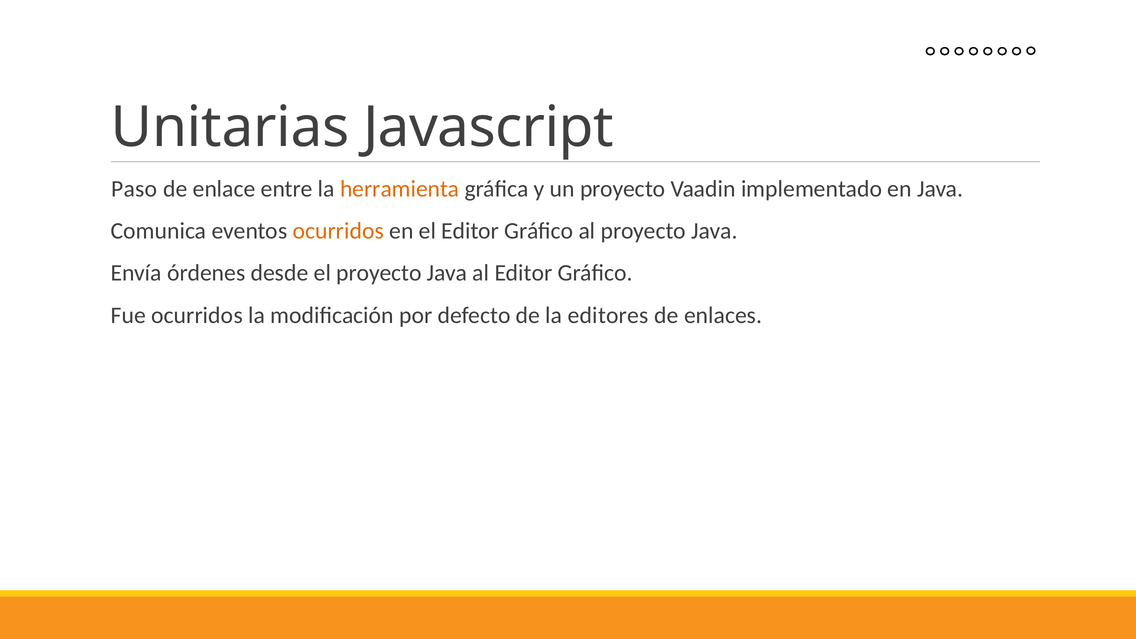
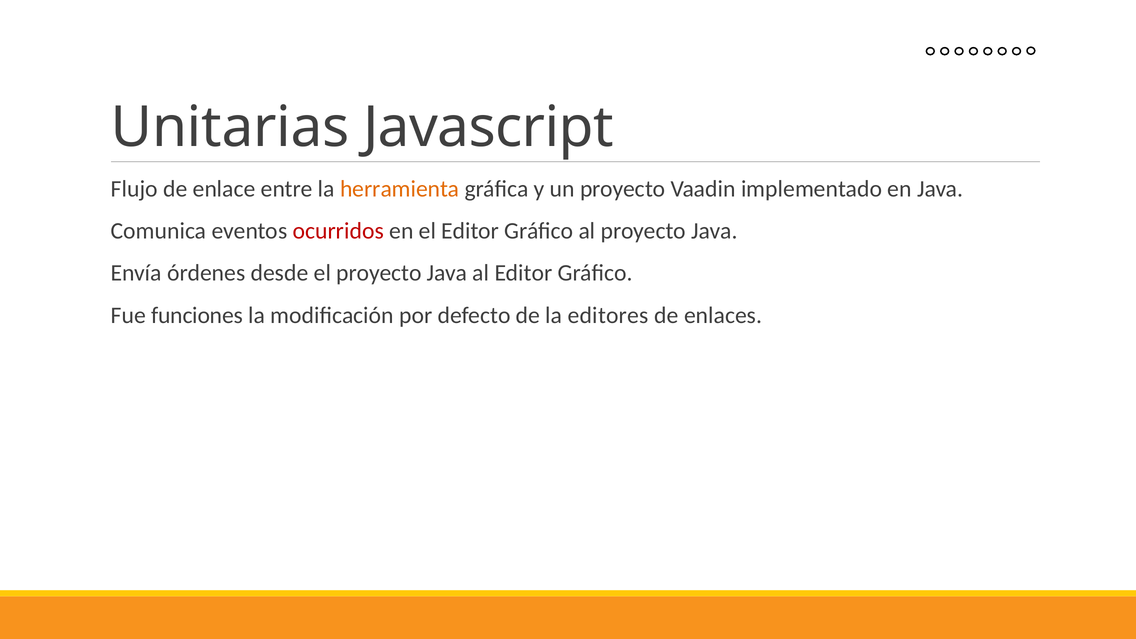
Paso: Paso -> Flujo
ocurridos at (338, 231) colour: orange -> red
Fue ocurridos: ocurridos -> funciones
